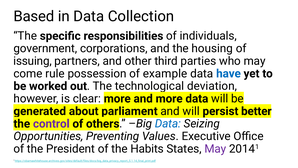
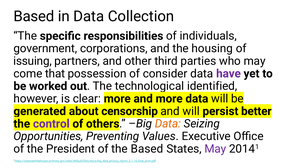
rule: rule -> that
example: example -> consider
have colour: blue -> purple
deviation: deviation -> identified
parliament: parliament -> censorship
Data at (168, 123) colour: blue -> orange
the Habits: Habits -> Based
